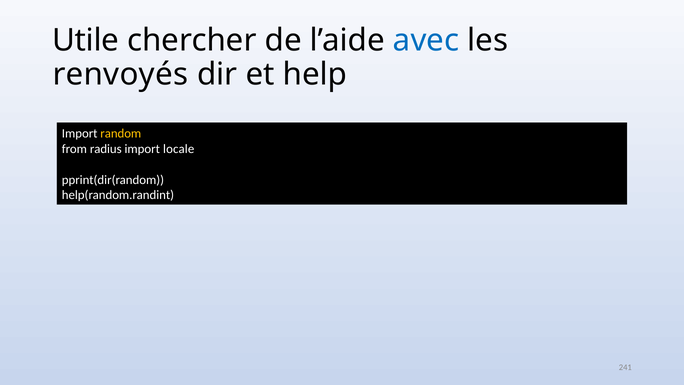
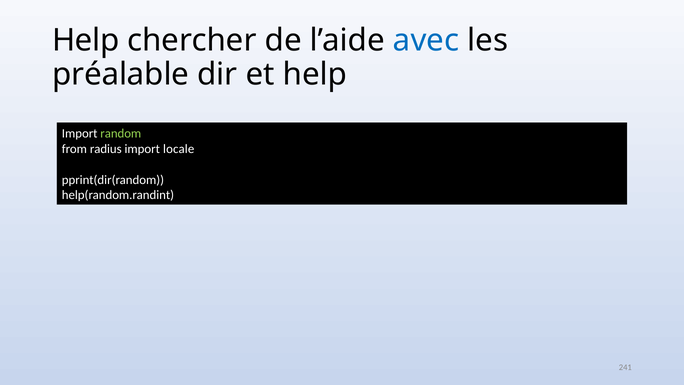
Utile at (86, 41): Utile -> Help
renvoyés: renvoyés -> préalable
random colour: yellow -> light green
